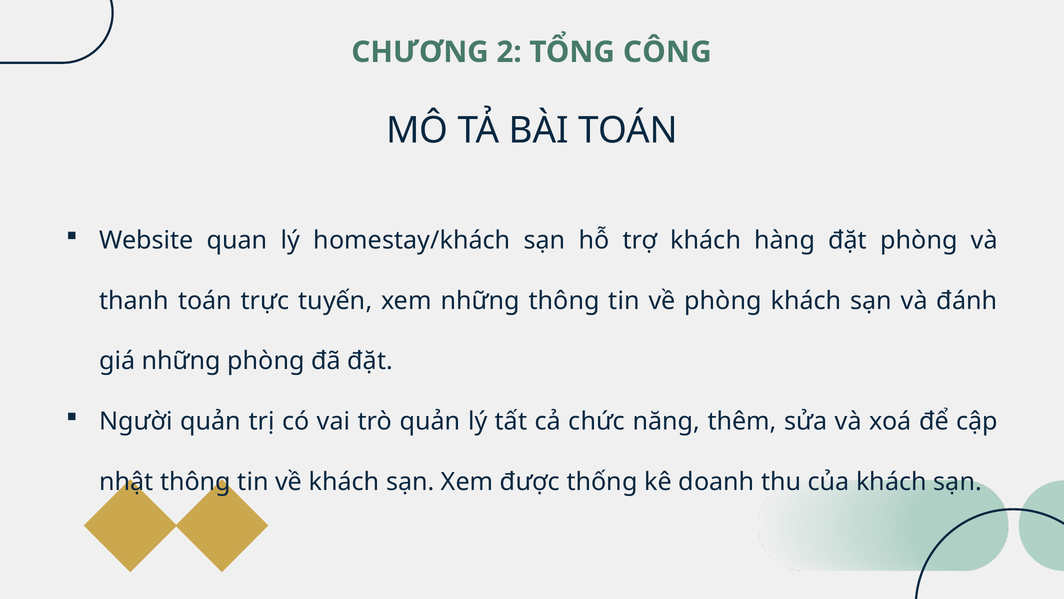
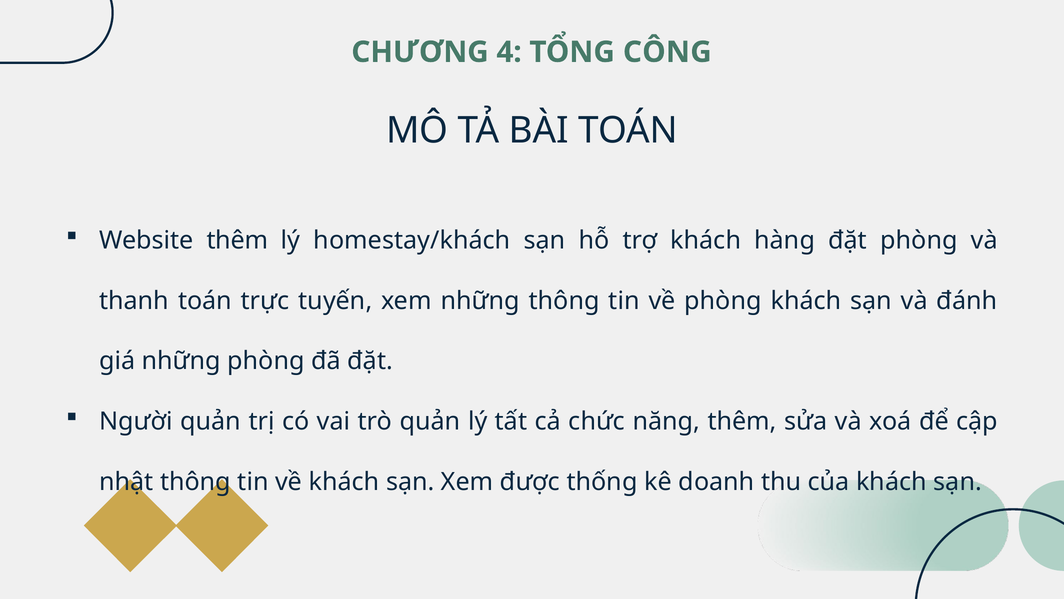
2: 2 -> 4
Website quan: quan -> thêm
